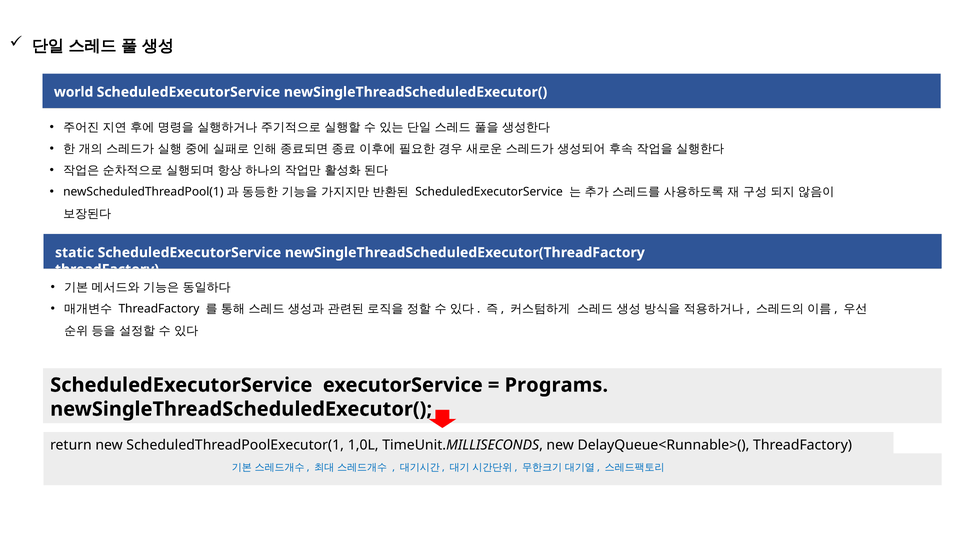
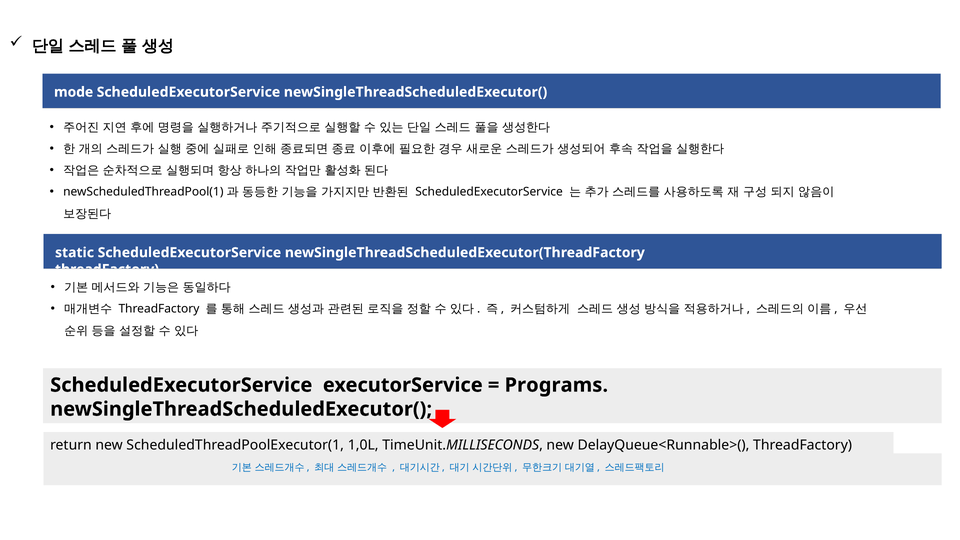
world: world -> mode
